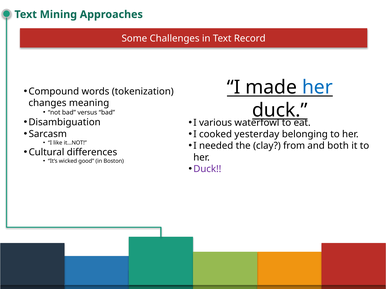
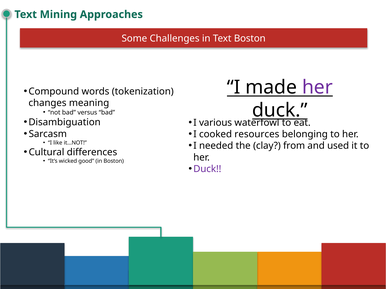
Text Record: Record -> Boston
her at (317, 87) colour: blue -> purple
yesterday: yesterday -> resources
both: both -> used
